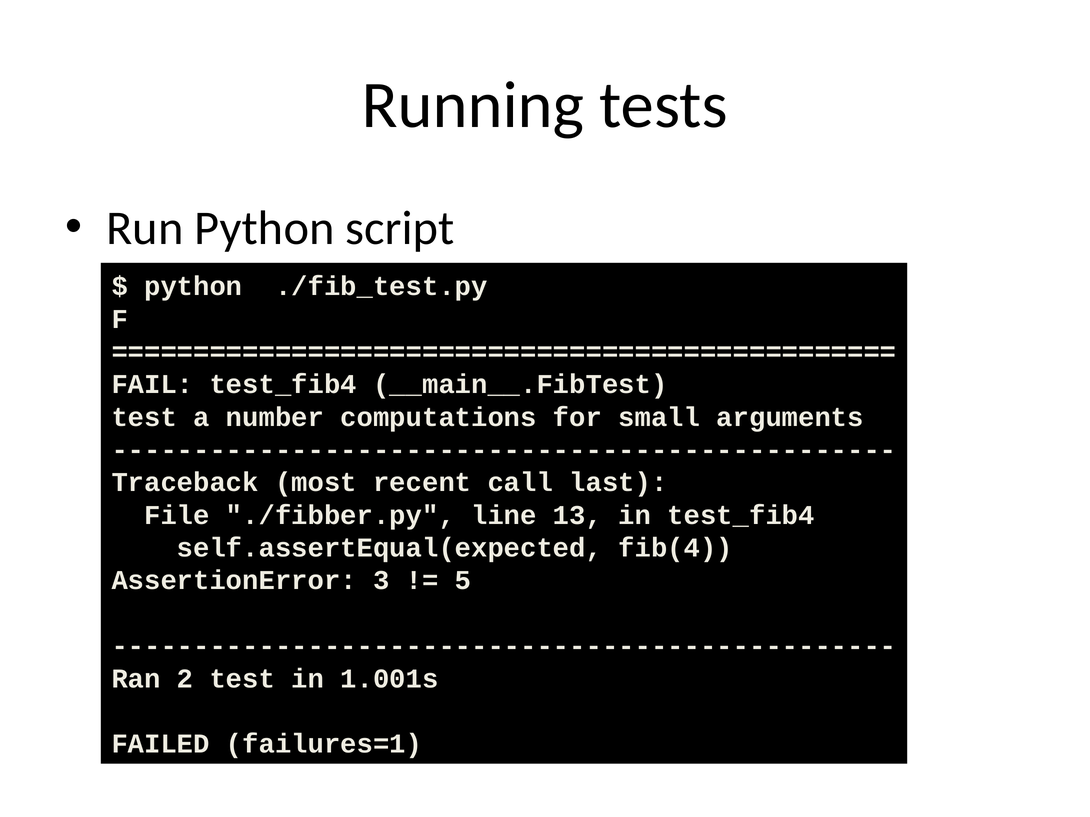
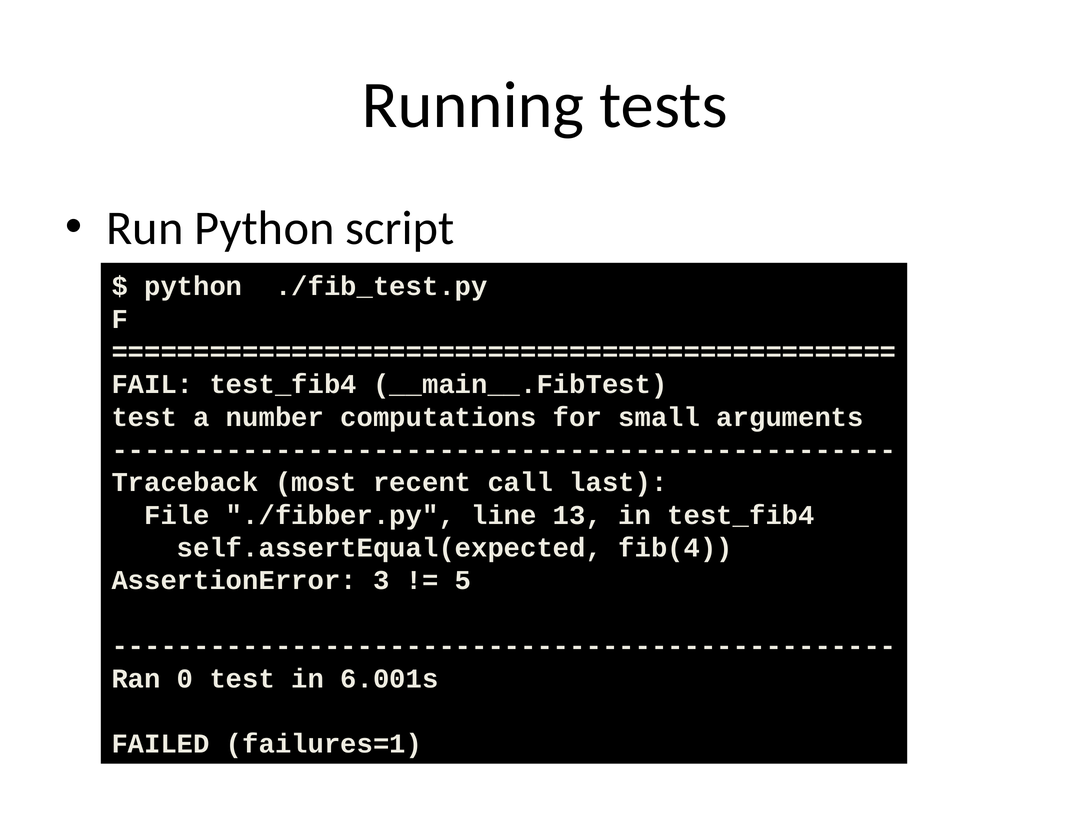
2: 2 -> 0
1.001s: 1.001s -> 6.001s
